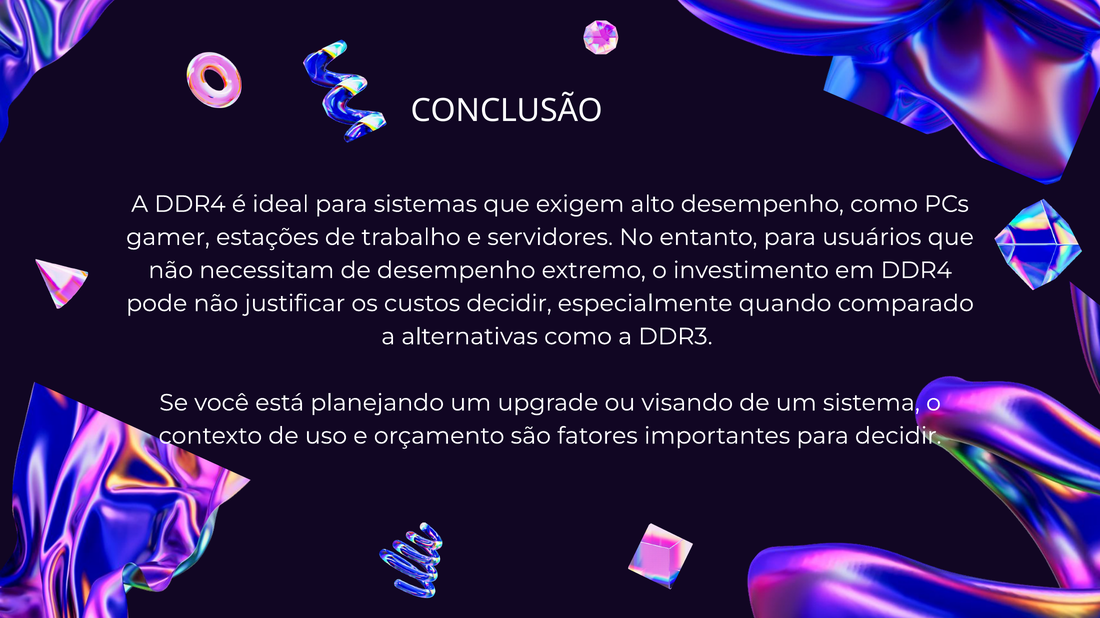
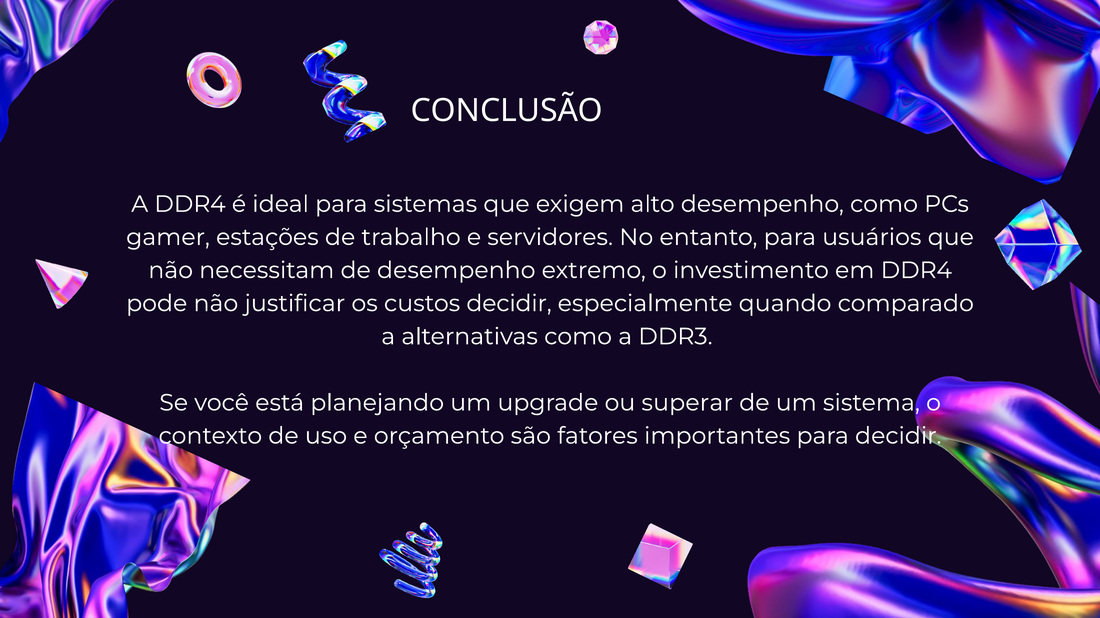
visando: visando -> superar
